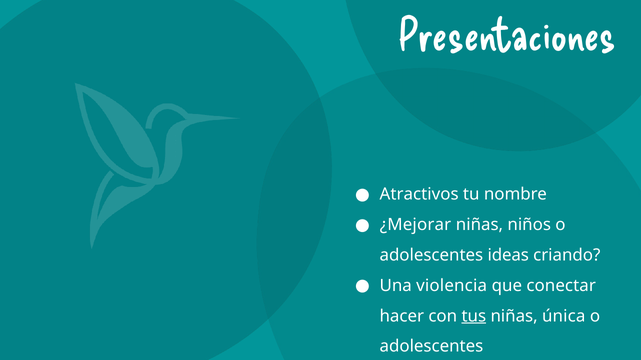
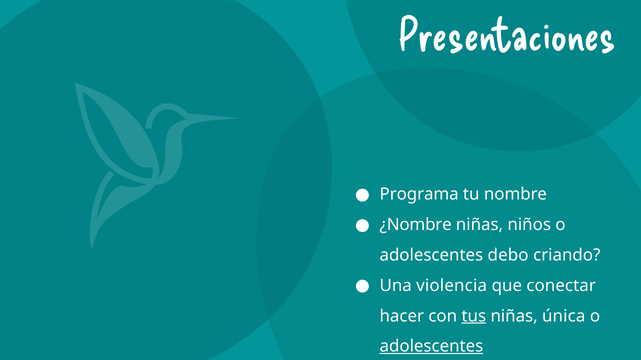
Atractivos: Atractivos -> Programa
¿Mejorar: ¿Mejorar -> ¿Nombre
ideas: ideas -> debo
adolescentes at (431, 347) underline: none -> present
